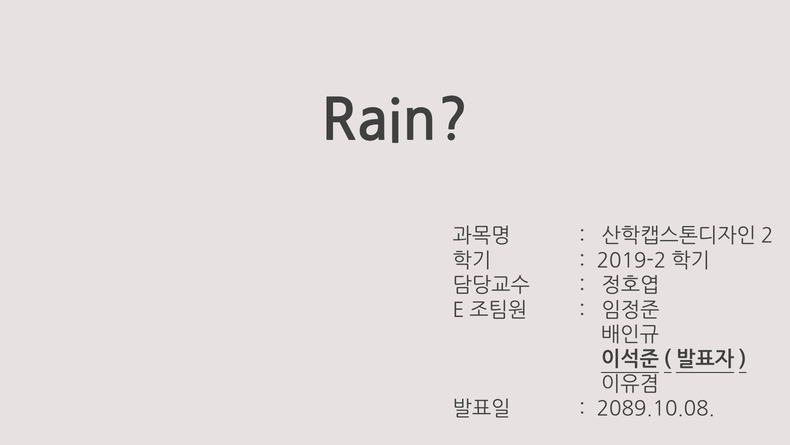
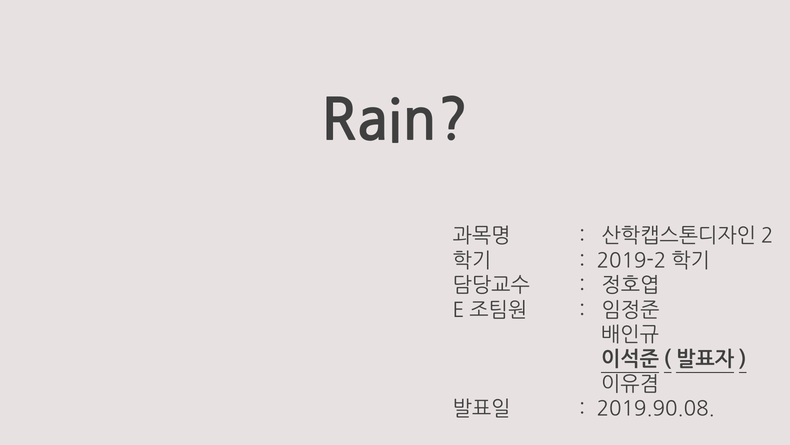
2089.10.08: 2089.10.08 -> 2019.90.08
